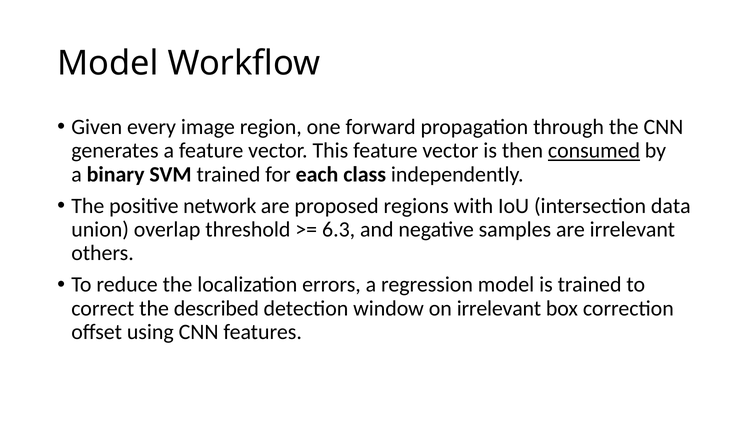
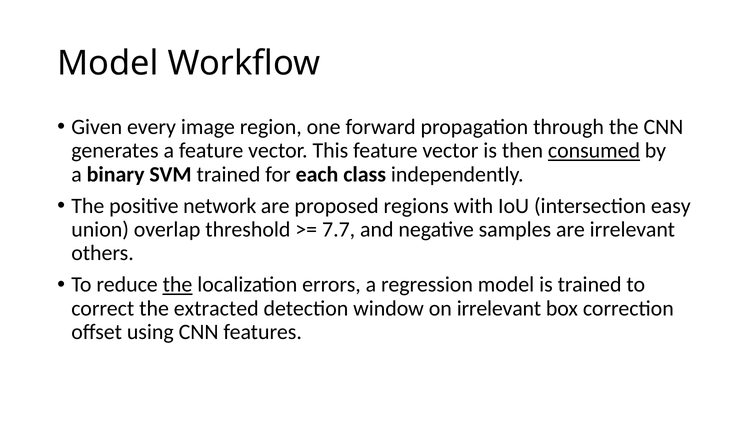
data: data -> easy
6.3: 6.3 -> 7.7
the at (178, 284) underline: none -> present
described: described -> extracted
